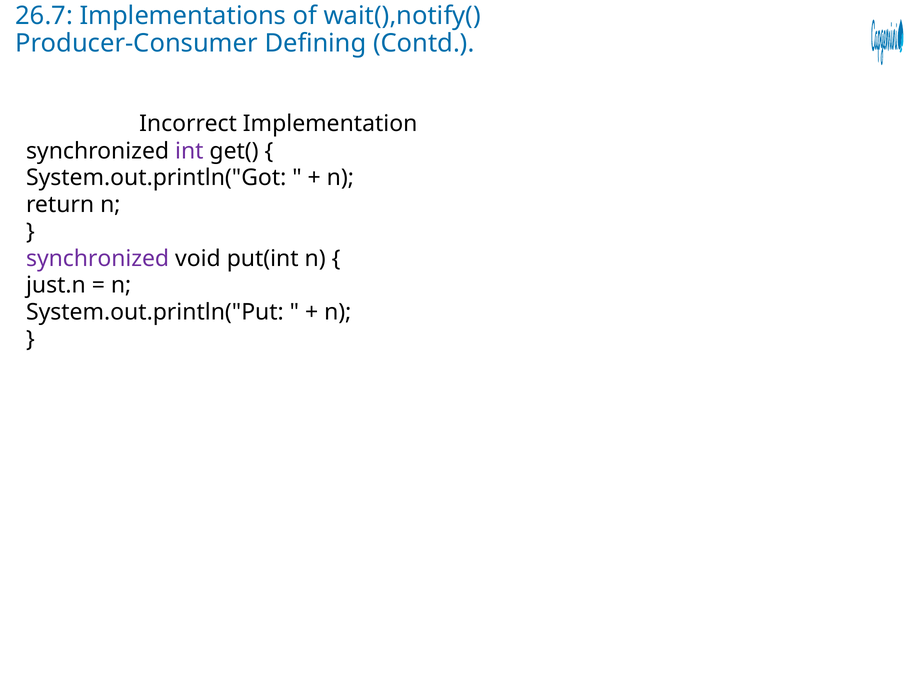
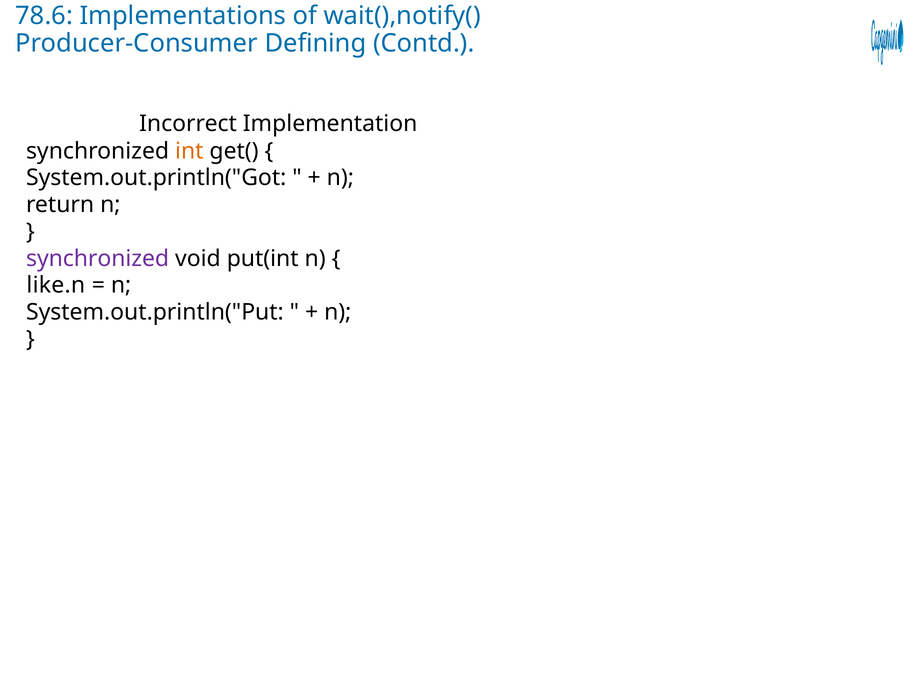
26.7: 26.7 -> 78.6
int colour: purple -> orange
just.n: just.n -> like.n
